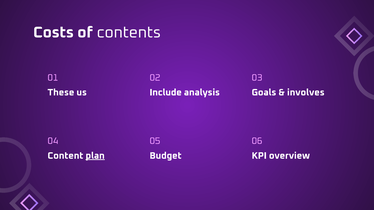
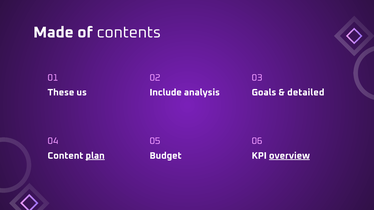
Costs: Costs -> Made
involves: involves -> detailed
overview underline: none -> present
